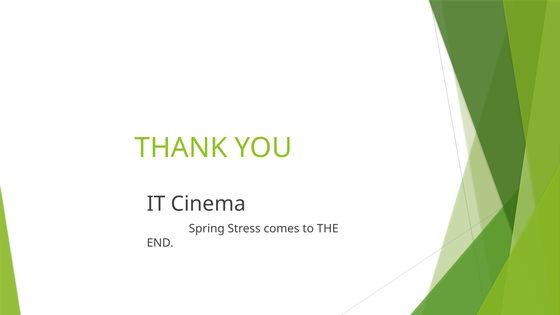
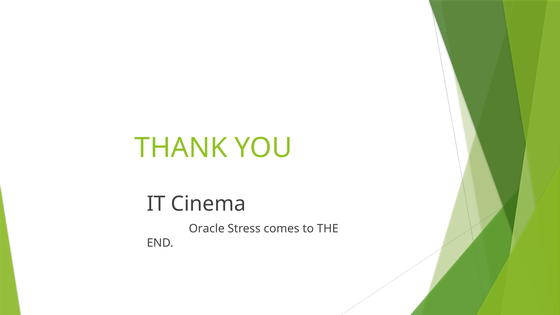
Spring: Spring -> Oracle
